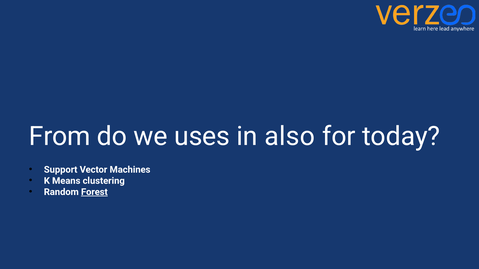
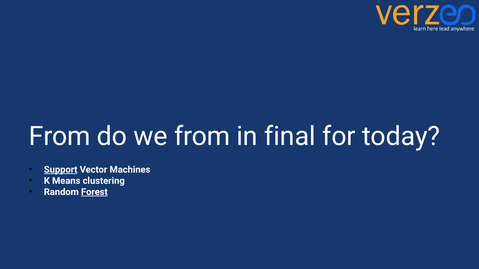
we uses: uses -> from
also: also -> final
Support underline: none -> present
